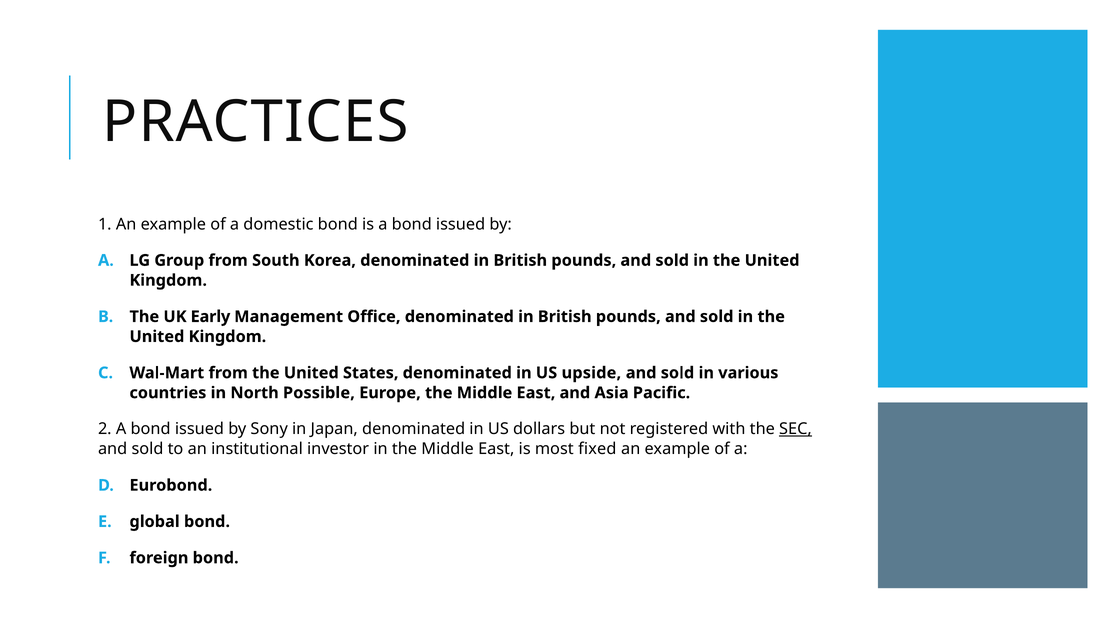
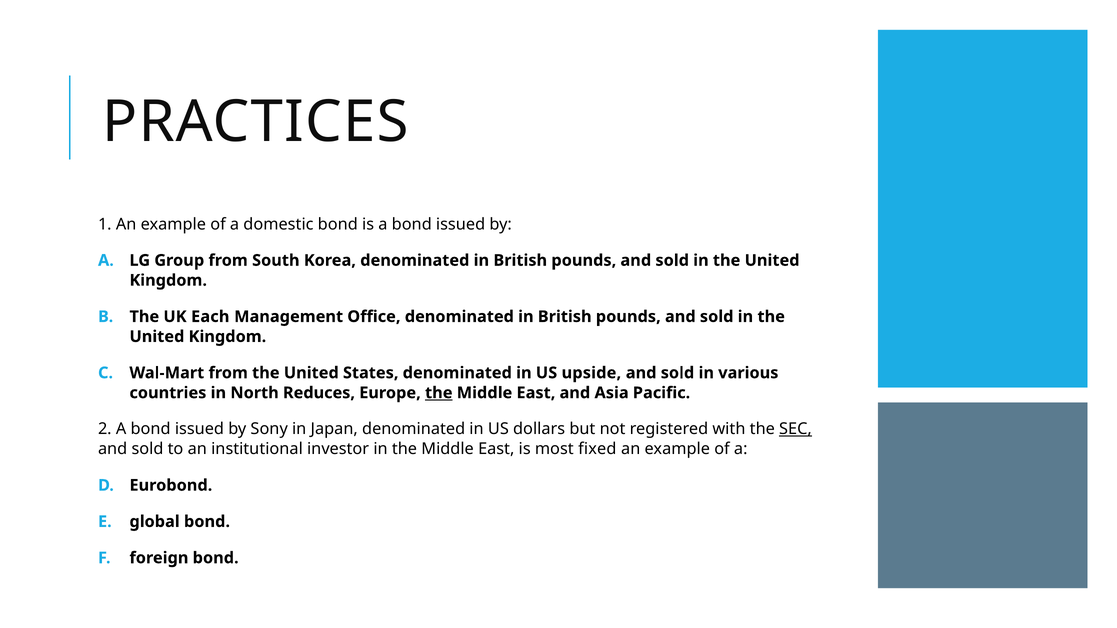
Early: Early -> Each
Possible: Possible -> Reduces
the at (439, 393) underline: none -> present
